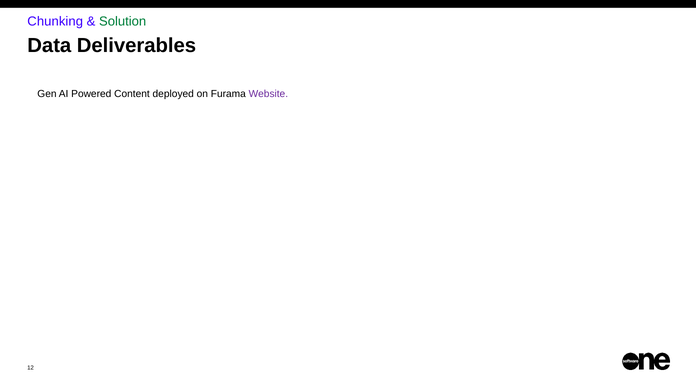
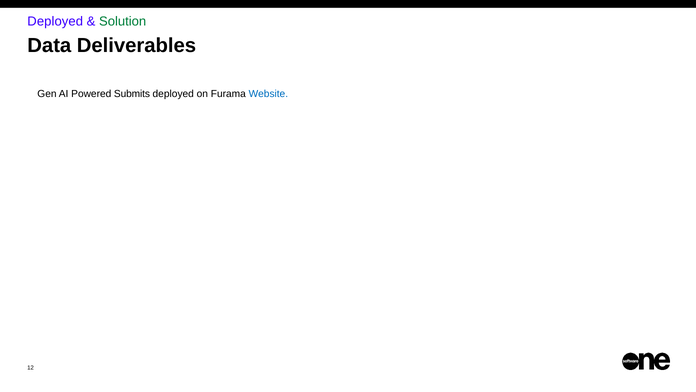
Chunking at (55, 22): Chunking -> Deployed
Content: Content -> Submits
Website colour: purple -> blue
